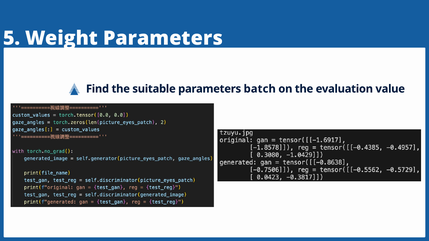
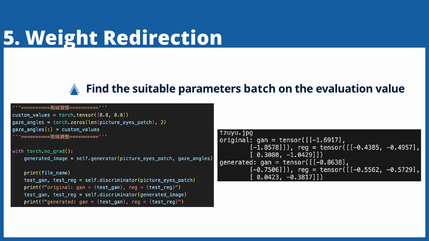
Weight Parameters: Parameters -> Redirection
